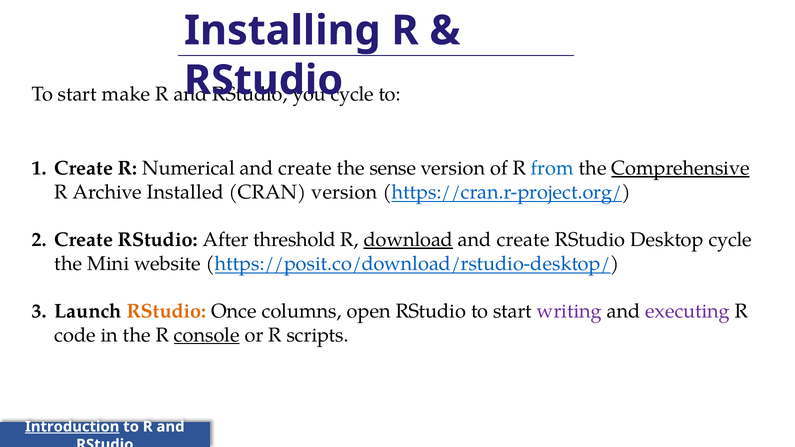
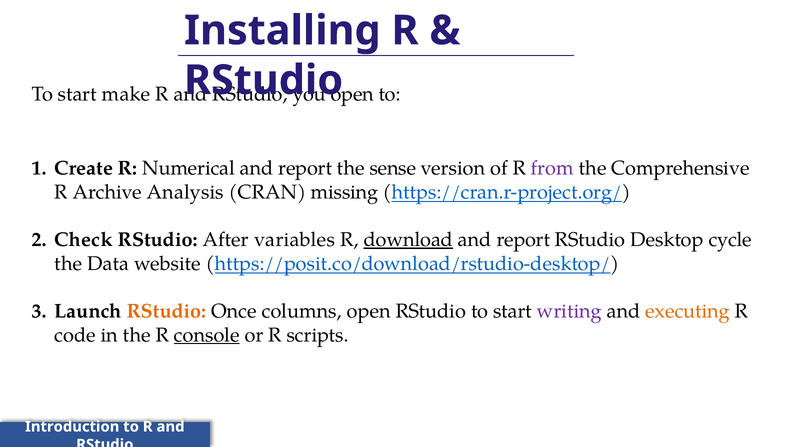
cycle at (352, 94): cycle -> open
create at (305, 168): create -> report
from colour: blue -> purple
Comprehensive underline: present -> none
Installed: Installed -> Analysis
CRAN version: version -> missing
Create at (84, 240): Create -> Check
threshold: threshold -> variables
create at (523, 240): create -> report
Mini: Mini -> Data
executing colour: purple -> orange
Introduction underline: present -> none
